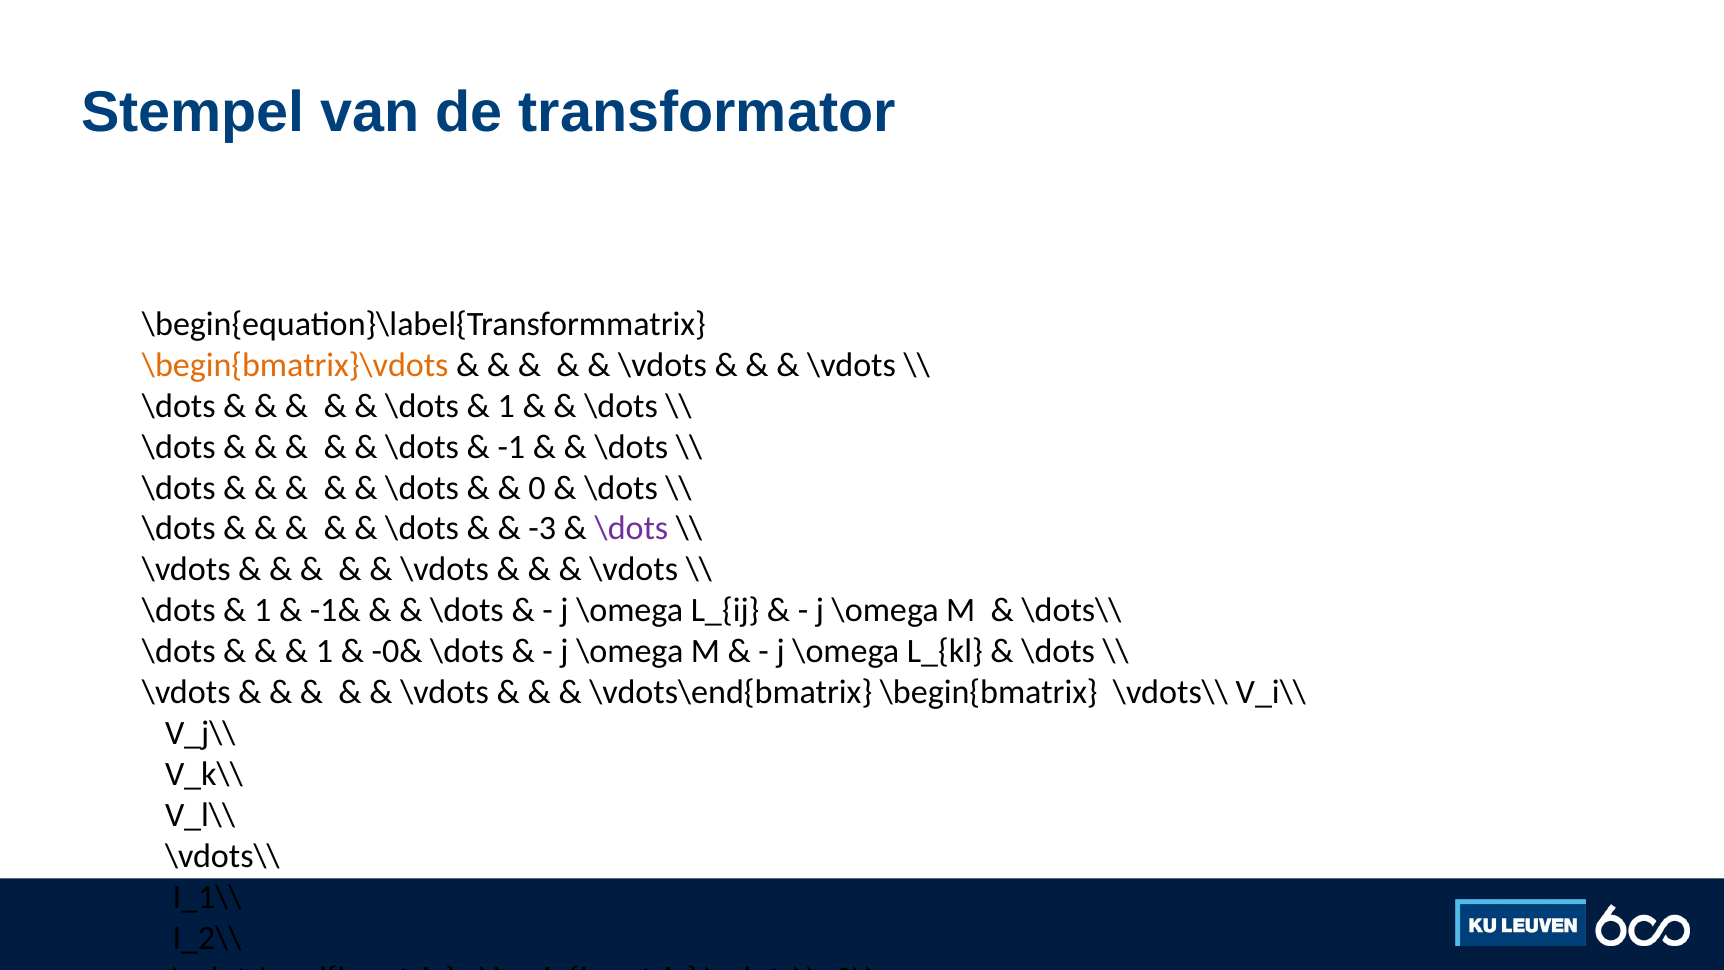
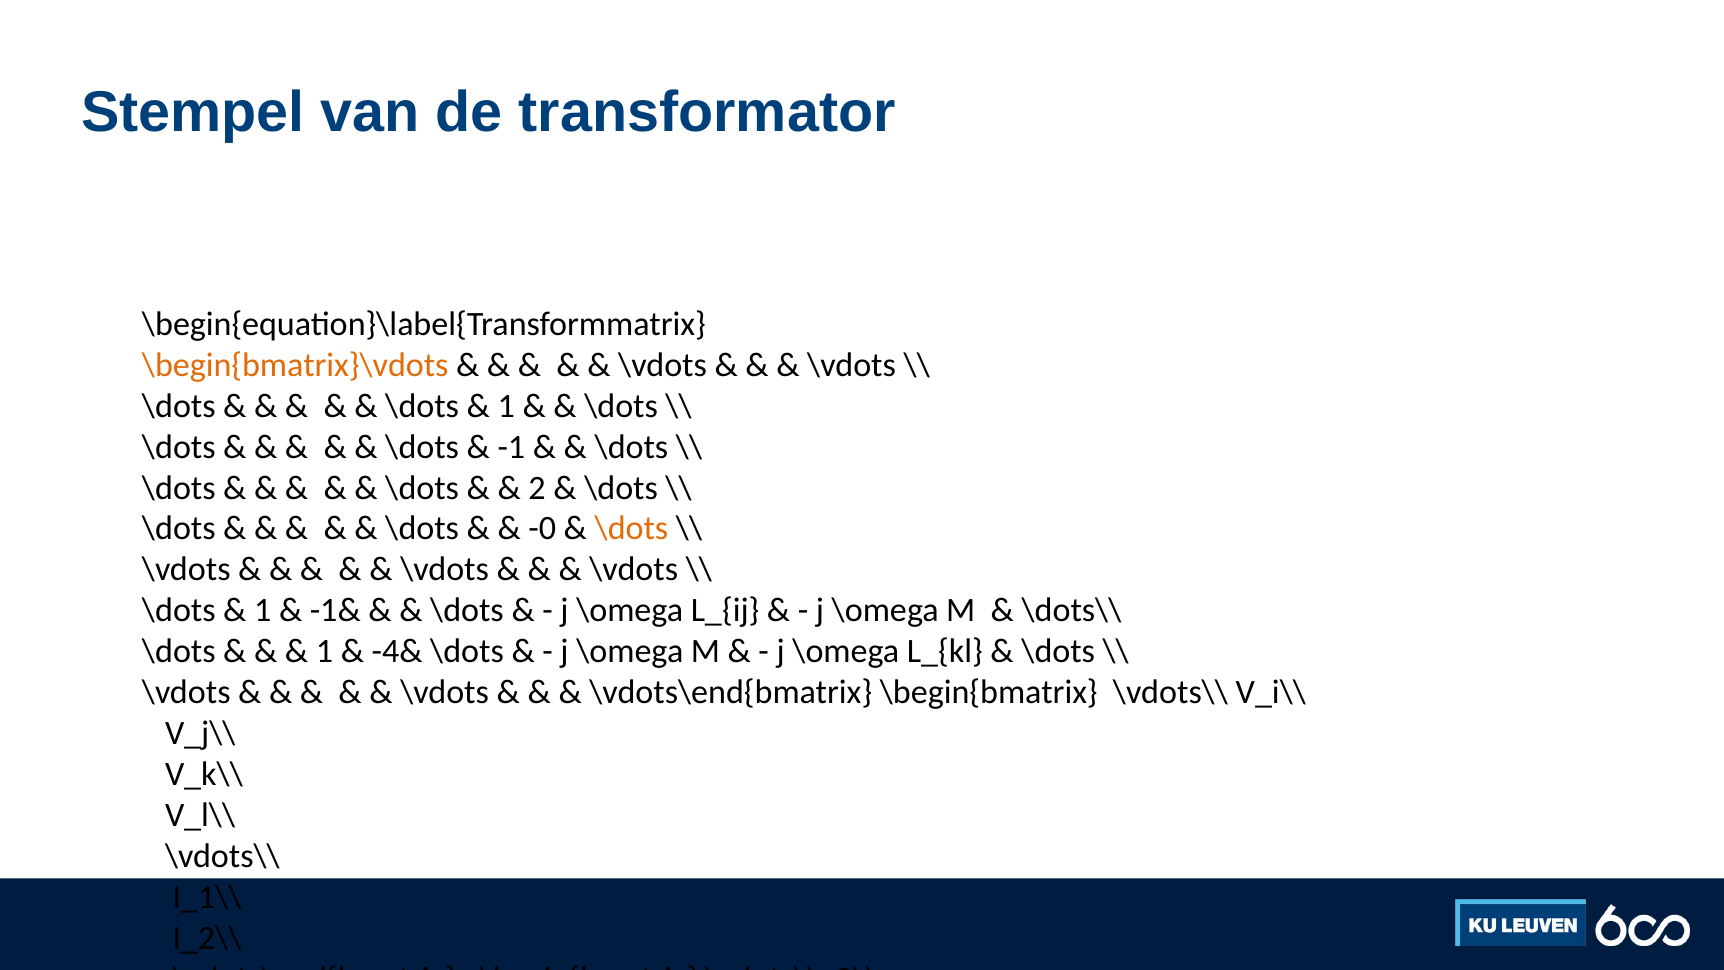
0: 0 -> 2
-3: -3 -> -0
\dots at (631, 529) colour: purple -> orange
-0&: -0& -> -4&
